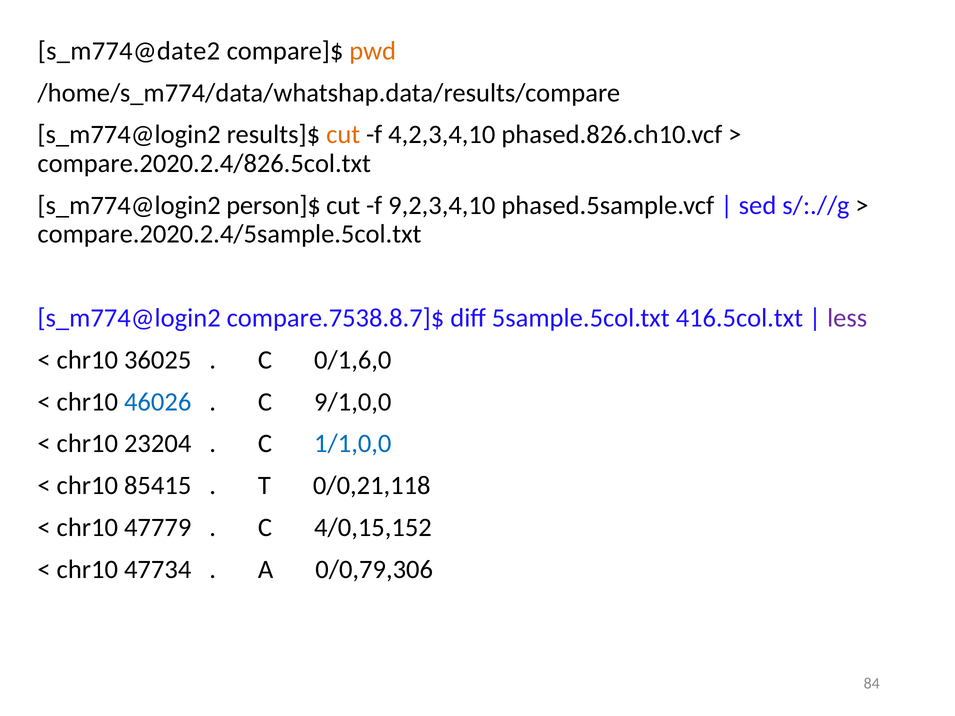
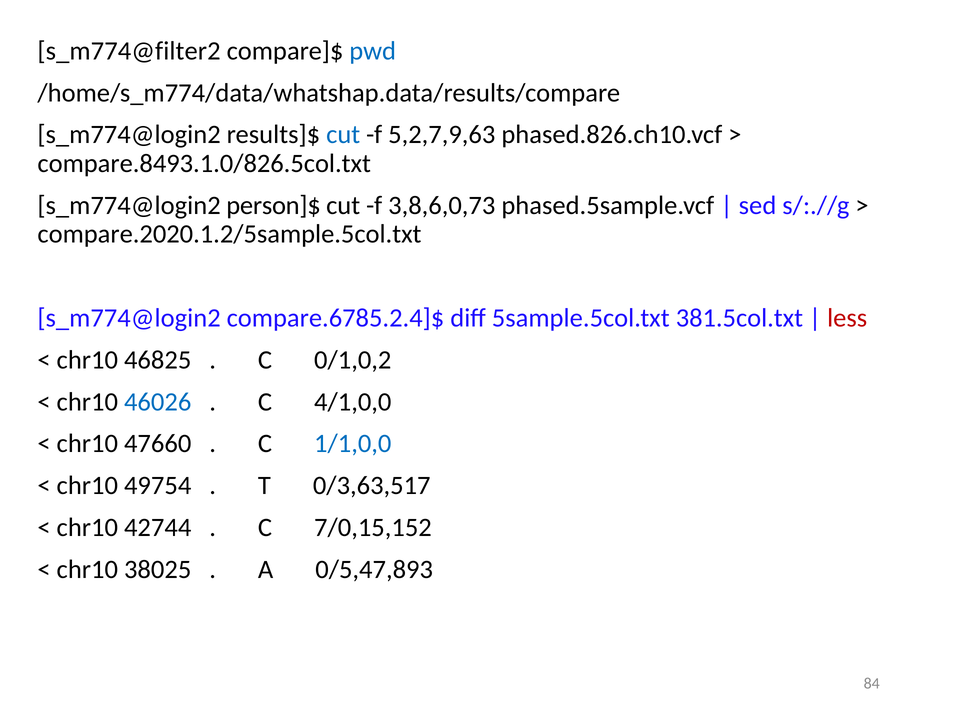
s_m774@date2: s_m774@date2 -> s_m774@filter2
pwd colour: orange -> blue
cut at (343, 135) colour: orange -> blue
4,2,3,4,10: 4,2,3,4,10 -> 5,2,7,9,63
compare.2020.2.4/826.5col.txt: compare.2020.2.4/826.5col.txt -> compare.8493.1.0/826.5col.txt
9,2,3,4,10: 9,2,3,4,10 -> 3,8,6,0,73
compare.2020.2.4/5sample.5col.txt: compare.2020.2.4/5sample.5col.txt -> compare.2020.1.2/5sample.5col.txt
compare.7538.8.7]$: compare.7538.8.7]$ -> compare.6785.2.4]$
416.5col.txt: 416.5col.txt -> 381.5col.txt
less colour: purple -> red
36025: 36025 -> 46825
0/1,6,0: 0/1,6,0 -> 0/1,0,2
9/1,0,0: 9/1,0,0 -> 4/1,0,0
23204: 23204 -> 47660
85415: 85415 -> 49754
0/0,21,118: 0/0,21,118 -> 0/3,63,517
47779: 47779 -> 42744
4/0,15,152: 4/0,15,152 -> 7/0,15,152
47734: 47734 -> 38025
0/0,79,306: 0/0,79,306 -> 0/5,47,893
